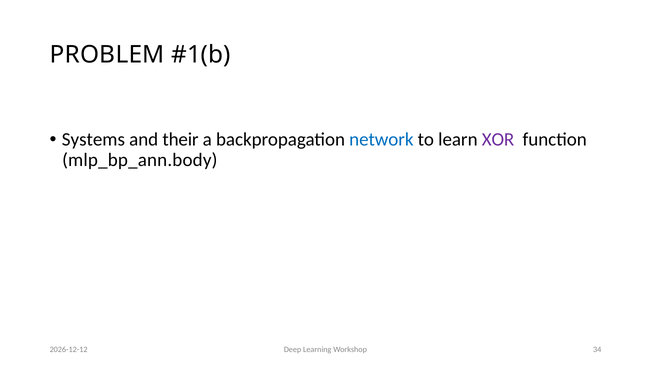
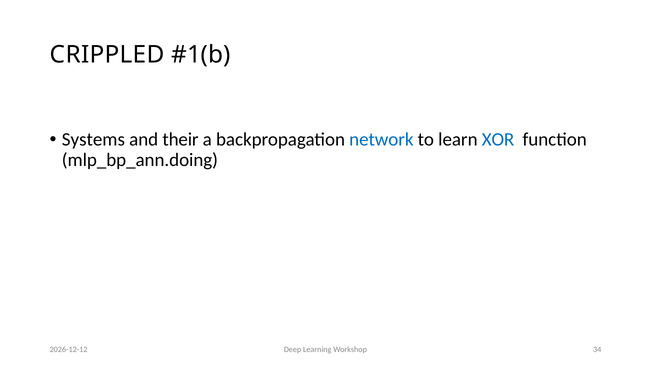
PROBLEM: PROBLEM -> CRIPPLED
XOR colour: purple -> blue
mlp_bp_ann.body: mlp_bp_ann.body -> mlp_bp_ann.doing
